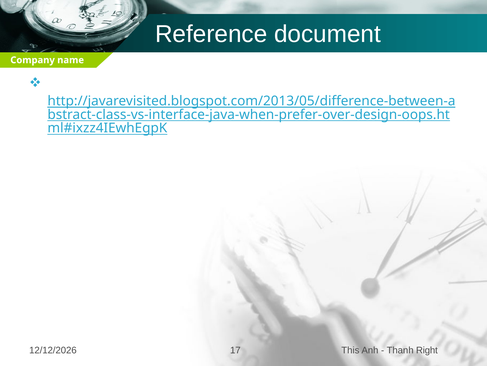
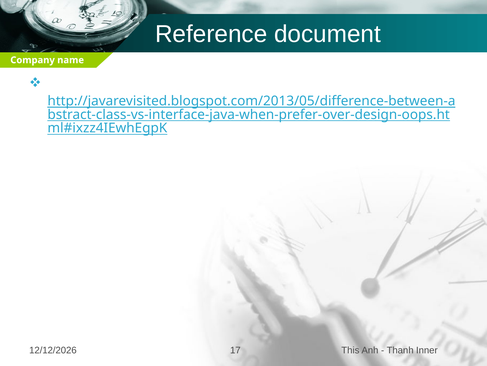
Right: Right -> Inner
